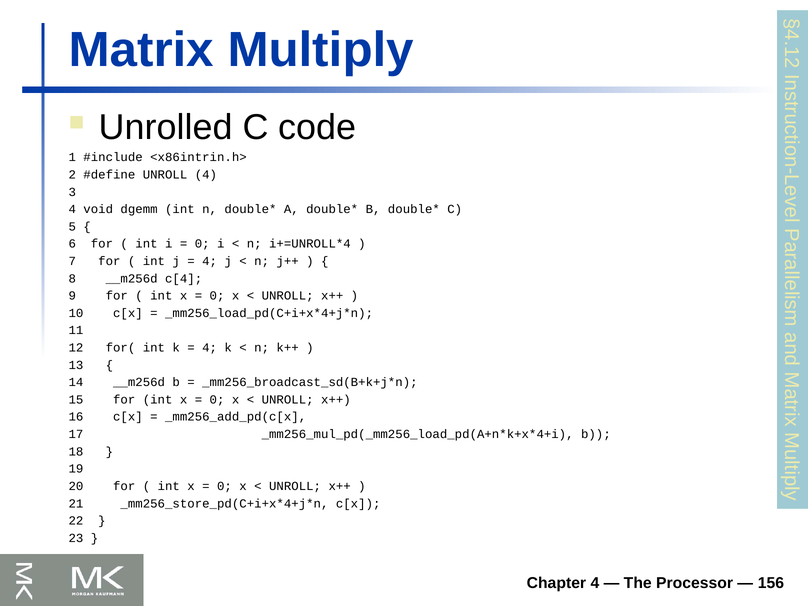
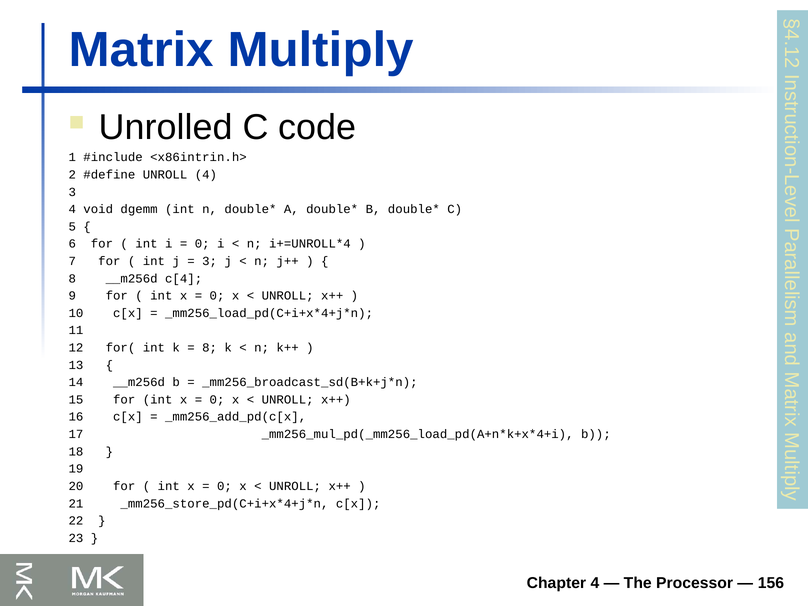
4 at (210, 261): 4 -> 3
4 at (210, 348): 4 -> 8
